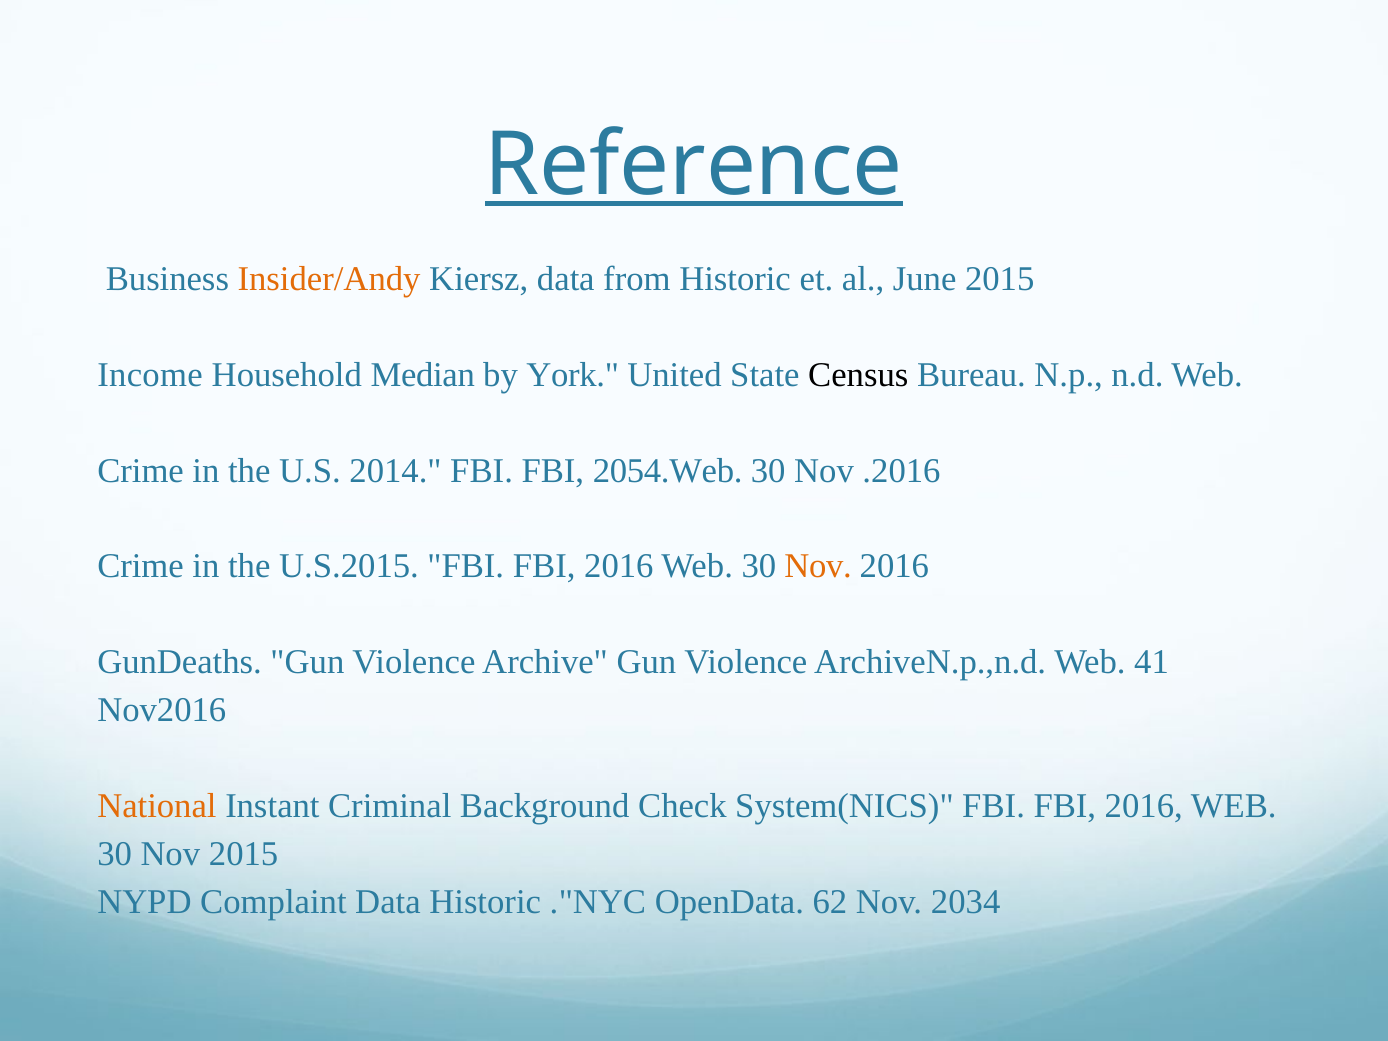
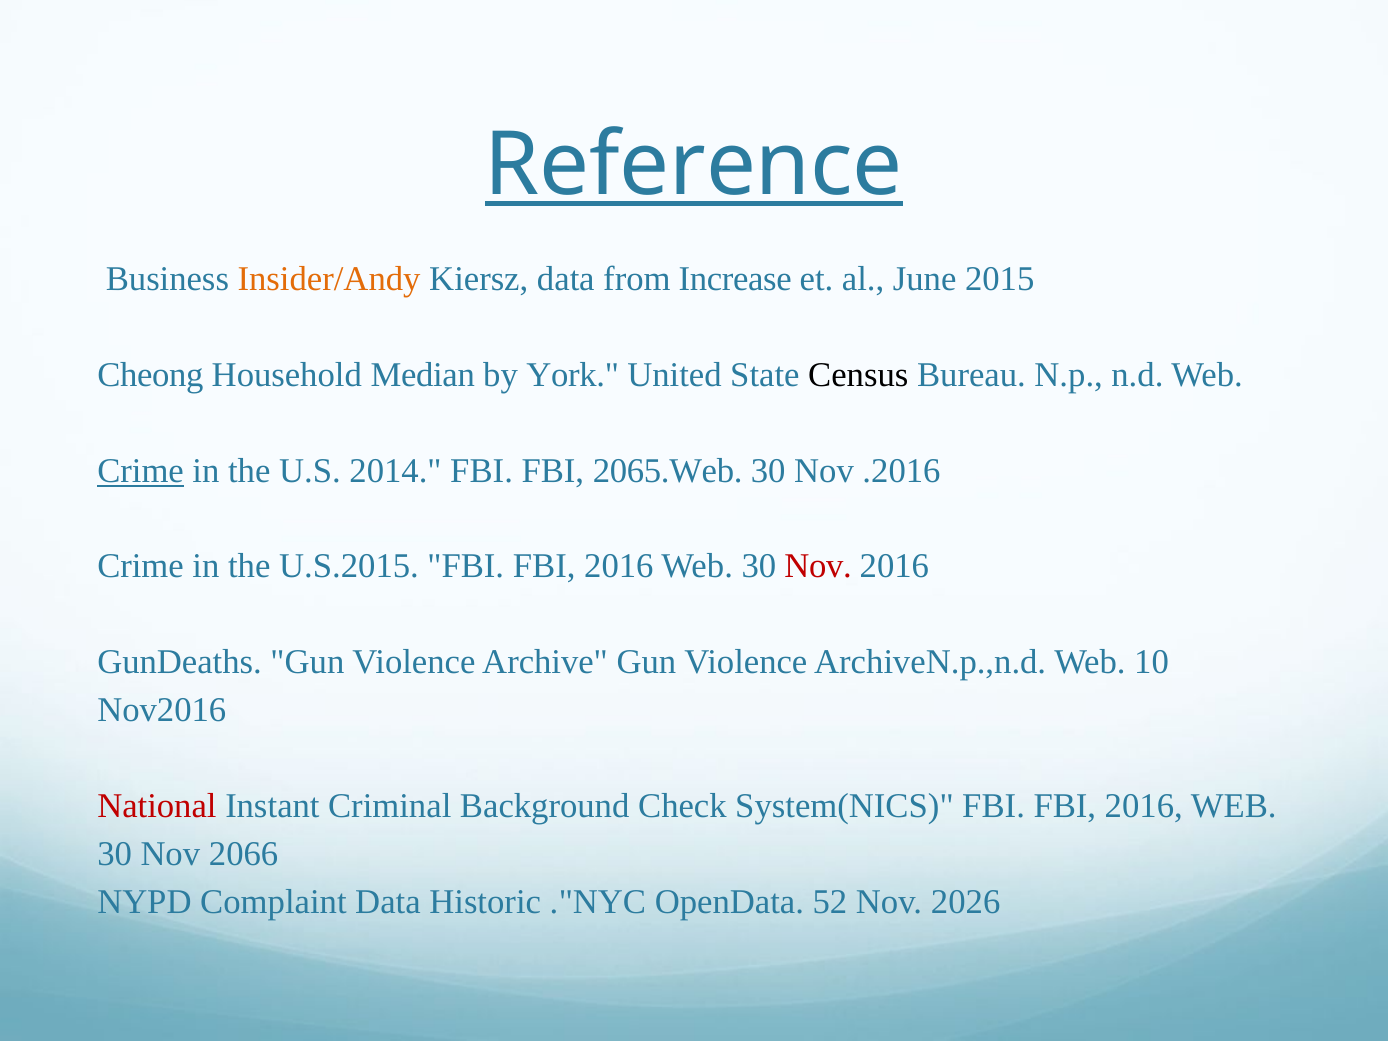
from Historic: Historic -> Increase
Income: Income -> Cheong
Crime at (141, 471) underline: none -> present
2054.Web: 2054.Web -> 2065.Web
Nov at (818, 567) colour: orange -> red
41: 41 -> 10
National colour: orange -> red
Nov 2015: 2015 -> 2066
62: 62 -> 52
2034: 2034 -> 2026
